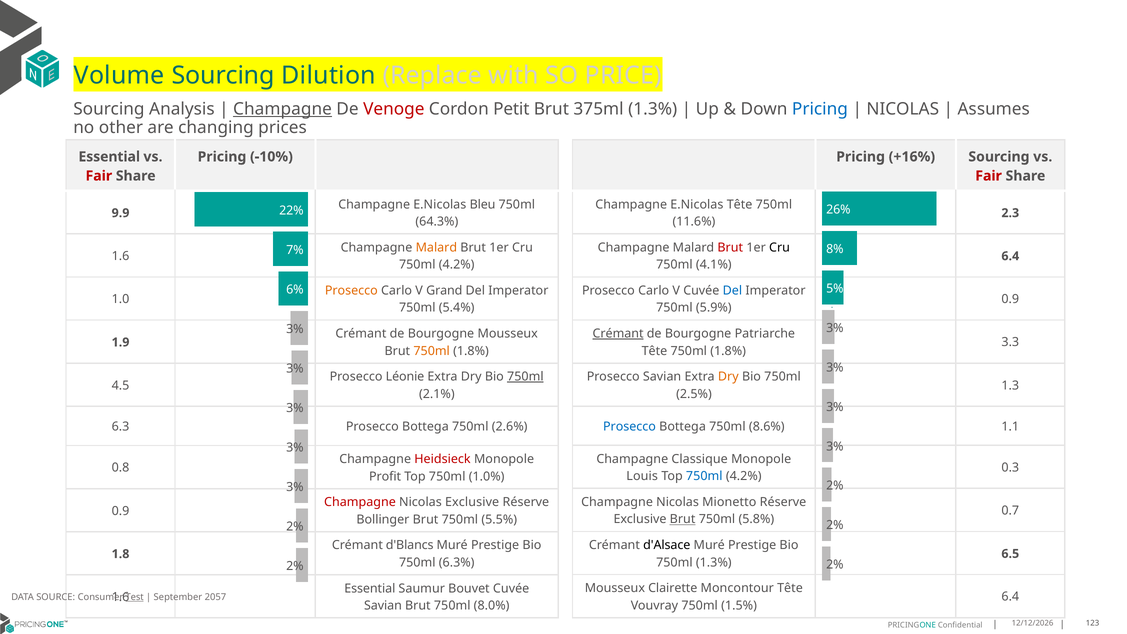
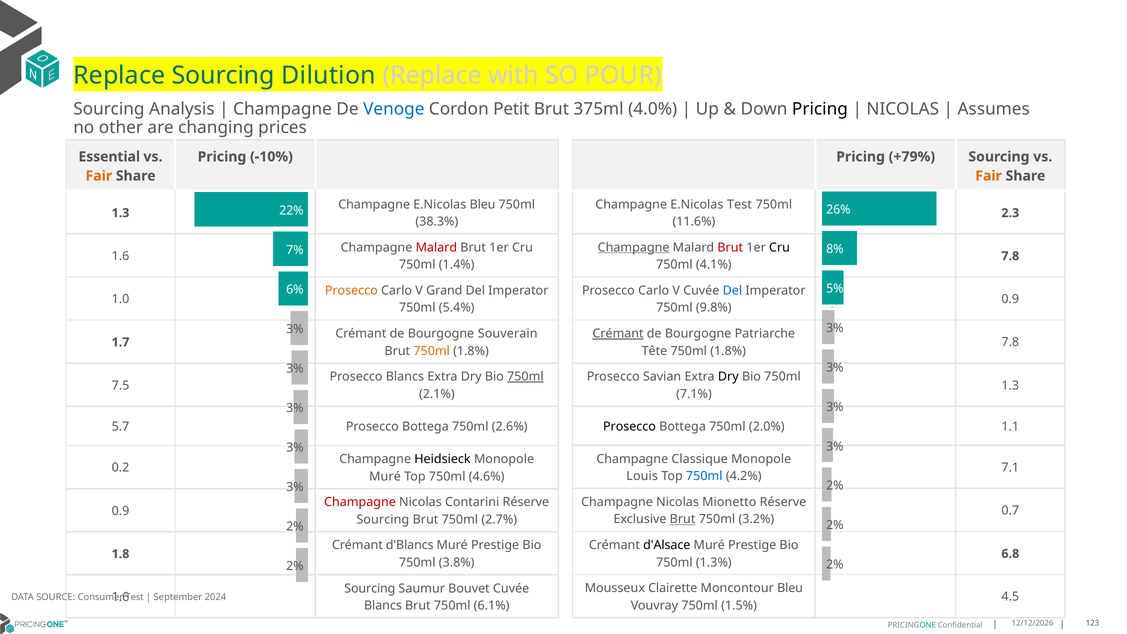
Volume at (119, 76): Volume -> Replace
PRICE: PRICE -> POUR
Champagne at (283, 109) underline: present -> none
Venoge colour: red -> blue
375ml 1.3%: 1.3% -> 4.0%
Pricing at (820, 109) colour: blue -> black
+16%: +16% -> +79%
Fair at (99, 176) colour: red -> orange
Fair at (989, 176) colour: red -> orange
E.Nicolas Tête: Tête -> Test
9.9 at (121, 213): 9.9 -> 1.3
64.3%: 64.3% -> 38.3%
Malard at (436, 247) colour: orange -> red
Champagne at (634, 247) underline: none -> present
6.4 at (1010, 256): 6.4 -> 7.8
4.2% at (457, 265): 4.2% -> 1.4%
5.9%: 5.9% -> 9.8%
Bourgogne Mousseux: Mousseux -> Souverain
3.3 at (1010, 342): 3.3 -> 7.8
1.9: 1.9 -> 1.7
Prosecco Léonie: Léonie -> Blancs
Dry at (728, 377) colour: orange -> black
4.5: 4.5 -> 7.5
2.5%: 2.5% -> 7.1%
6.3: 6.3 -> 5.7
Prosecco at (629, 426) colour: blue -> black
8.6%: 8.6% -> 2.0%
Heidsieck colour: red -> black
0.3: 0.3 -> 7.1
0.8: 0.8 -> 0.2
Profit at (385, 476): Profit -> Muré
1.0%: 1.0% -> 4.6%
Nicolas Exclusive: Exclusive -> Contarini
5.8%: 5.8% -> 3.2%
Bollinger at (383, 520): Bollinger -> Sourcing
5.5%: 5.5% -> 2.7%
6.5: 6.5 -> 6.8
6.3%: 6.3% -> 3.8%
Moncontour Tête: Tête -> Bleu
Essential at (370, 588): Essential -> Sourcing
6.4 at (1010, 597): 6.4 -> 4.5
Test at (135, 597) underline: present -> none
2057: 2057 -> 2024
Savian at (383, 606): Savian -> Blancs
8.0%: 8.0% -> 6.1%
